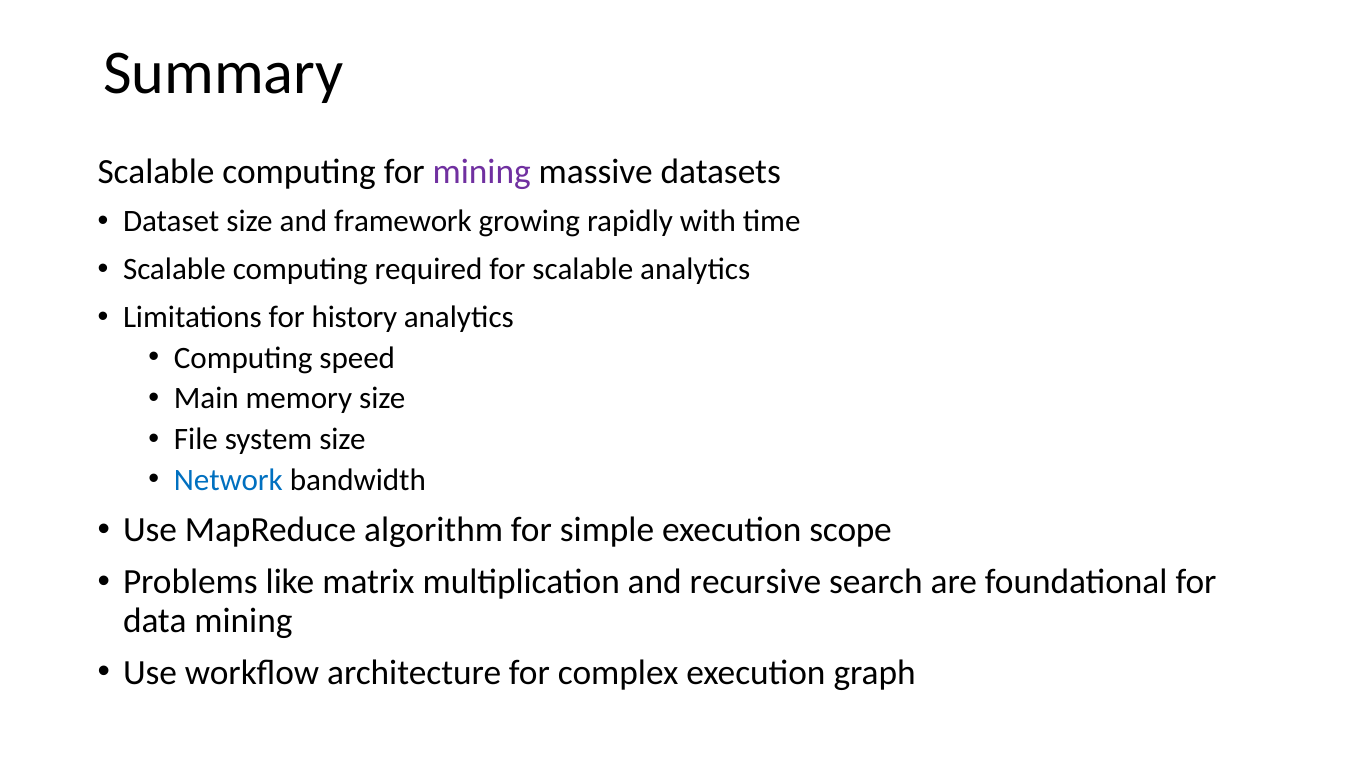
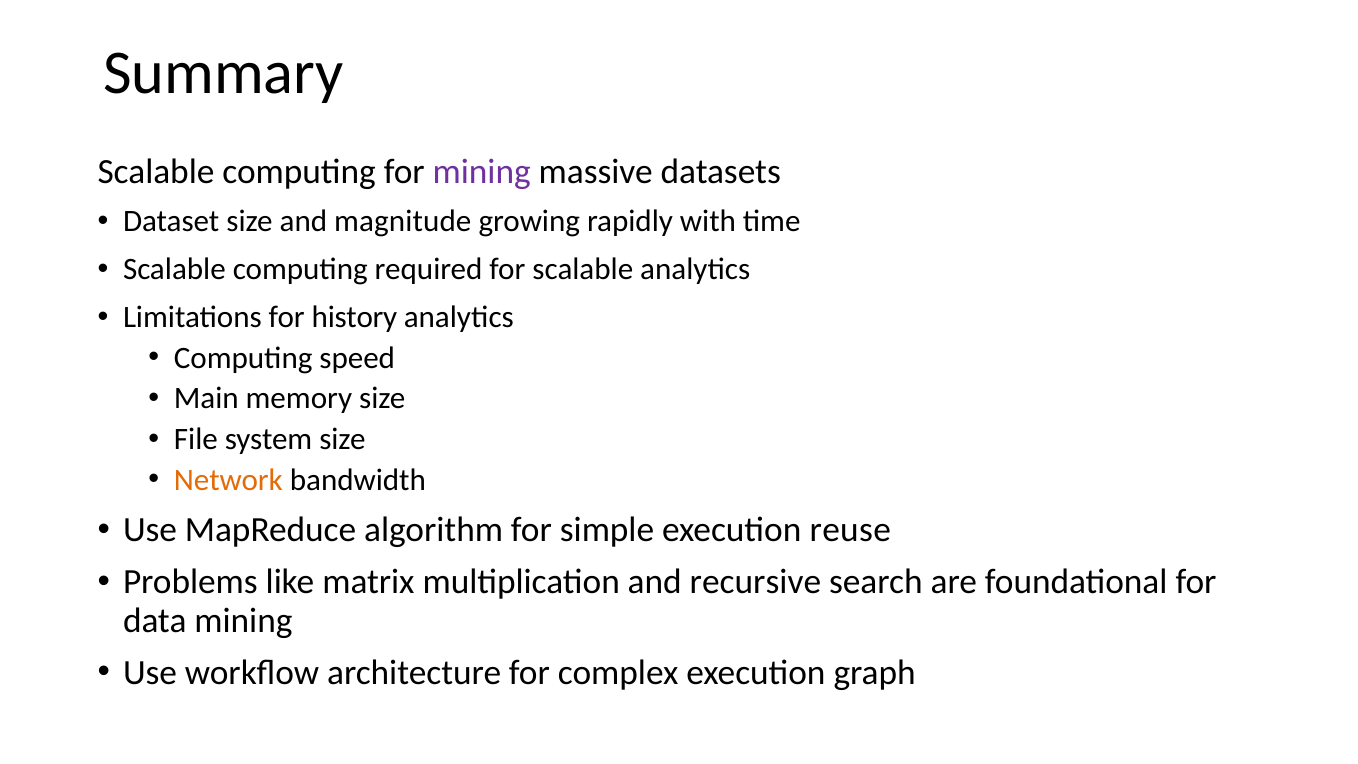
framework: framework -> magnitude
Network colour: blue -> orange
scope: scope -> reuse
